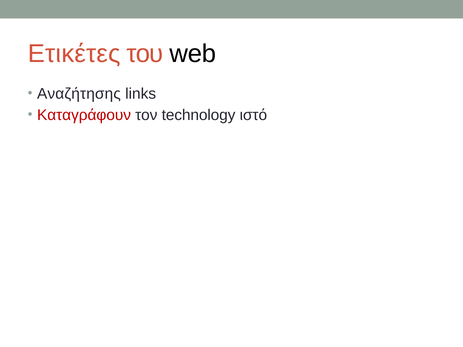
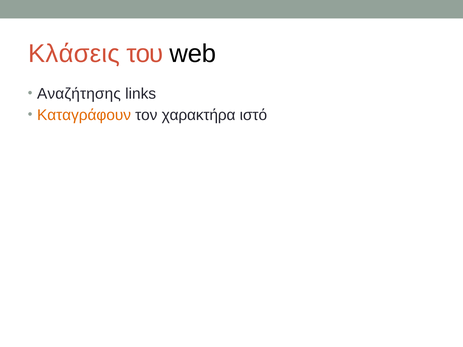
Ετικέτες: Ετικέτες -> Κλάσεις
Καταγράφουν colour: red -> orange
technology: technology -> χαρακτήρα
